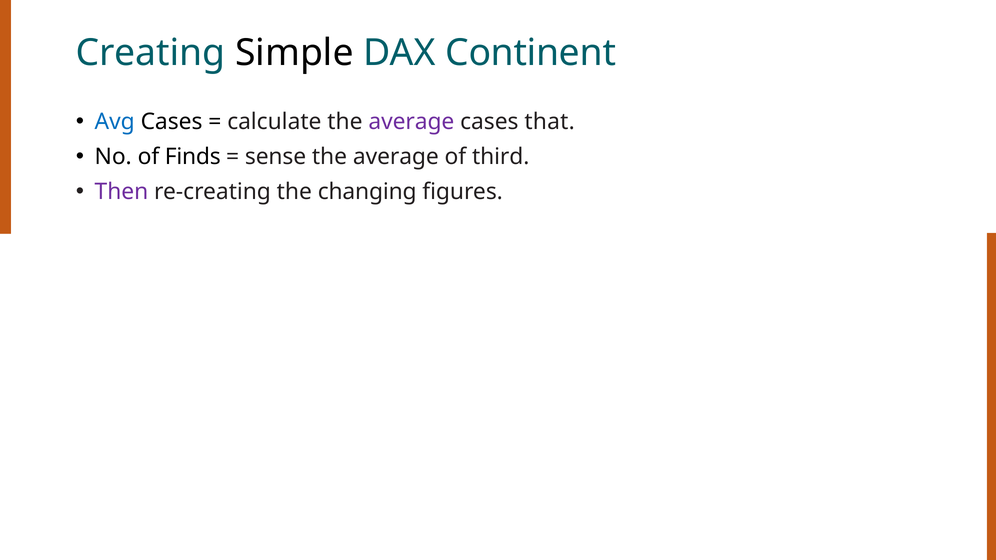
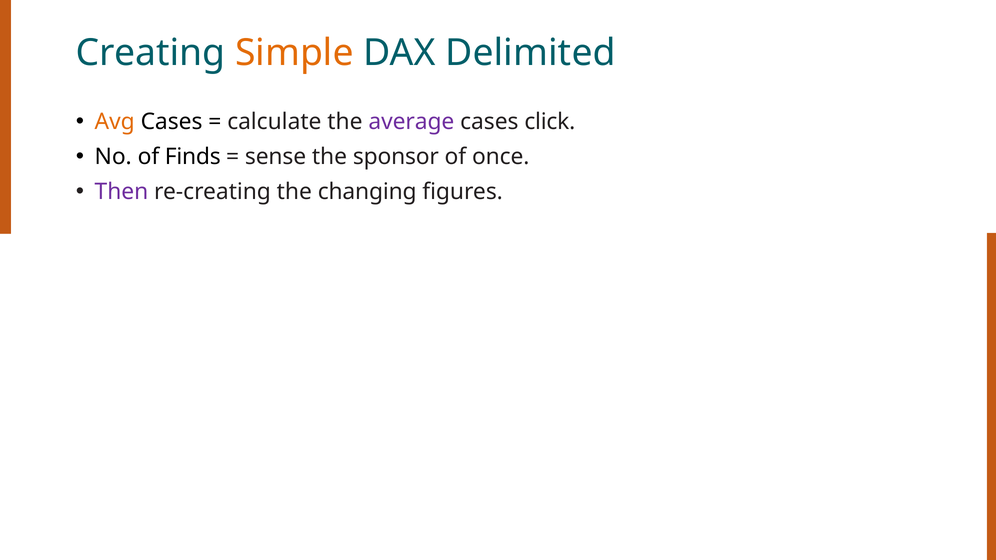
Simple colour: black -> orange
Continent: Continent -> Delimited
Avg colour: blue -> orange
that: that -> click
average at (396, 157): average -> sponsor
third: third -> once
